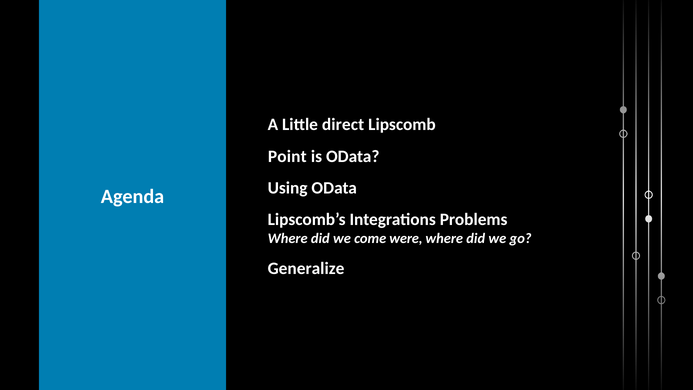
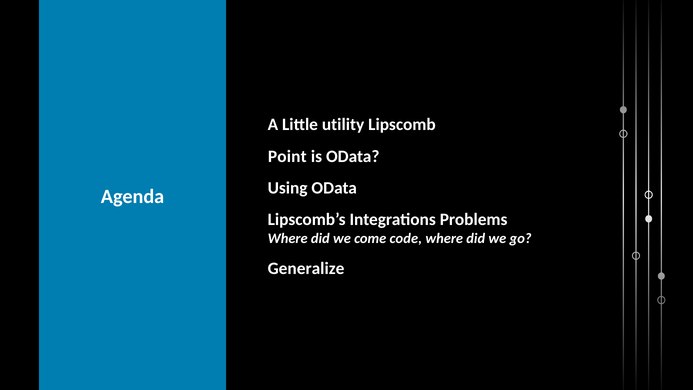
direct: direct -> utility
were: were -> code
